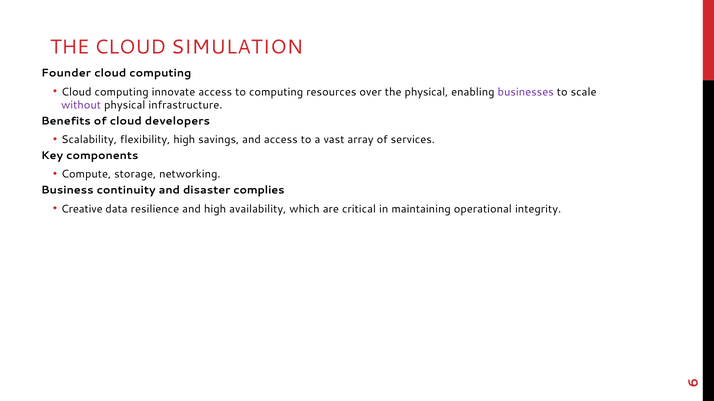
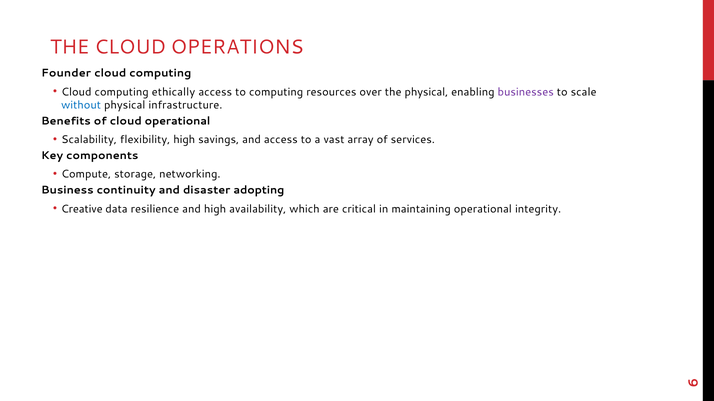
SIMULATION: SIMULATION -> OPERATIONS
innovate: innovate -> ethically
without colour: purple -> blue
cloud developers: developers -> operational
complies: complies -> adopting
